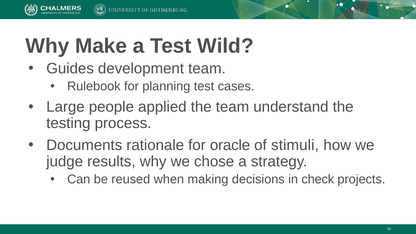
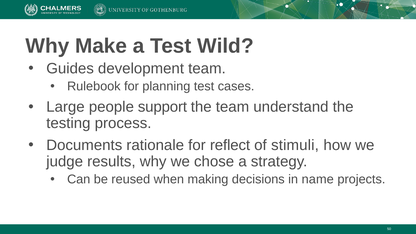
applied: applied -> support
oracle: oracle -> reflect
check: check -> name
